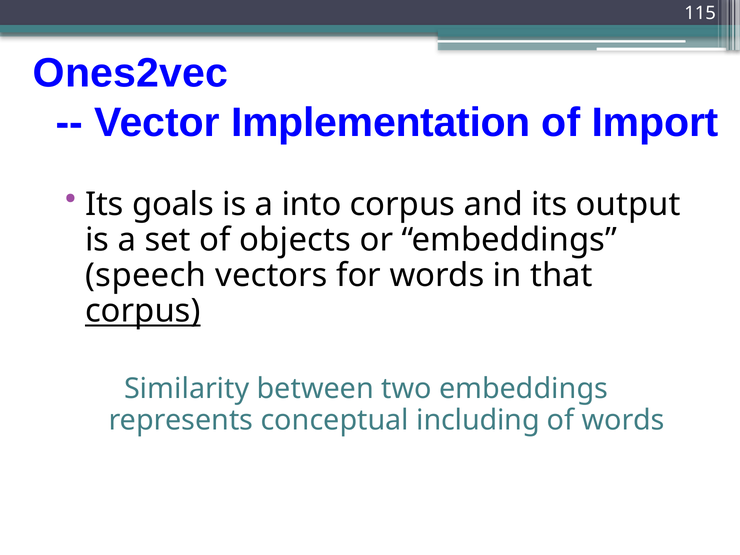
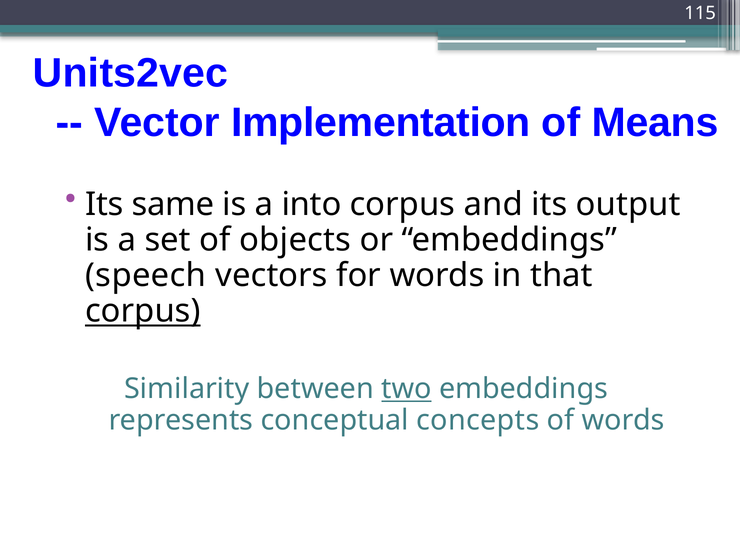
Ones2vec: Ones2vec -> Units2vec
Import: Import -> Means
goals: goals -> same
two underline: none -> present
including: including -> concepts
